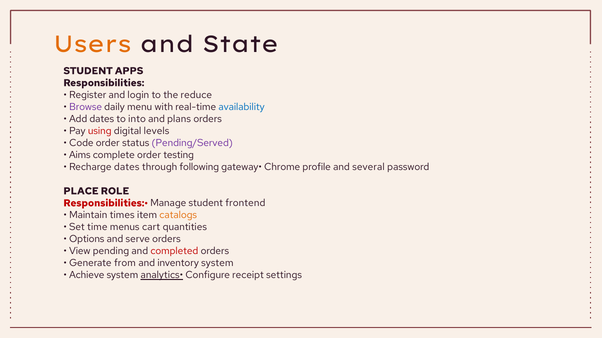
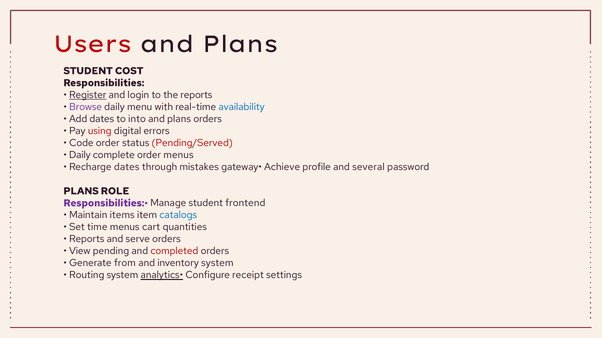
Users colour: orange -> red
State at (240, 45): State -> Plans
APPS: APPS -> COST
Register underline: none -> present
the reduce: reduce -> reports
levels: levels -> errors
Pending/Served colour: purple -> red
Aims at (80, 155): Aims -> Daily
order testing: testing -> menus
following: following -> mistakes
Chrome: Chrome -> Achieve
PLACE at (81, 191): PLACE -> PLANS
Responsibilities:• colour: red -> purple
times: times -> items
catalogs colour: orange -> blue
Options at (87, 240): Options -> Reports
Achieve: Achieve -> Routing
